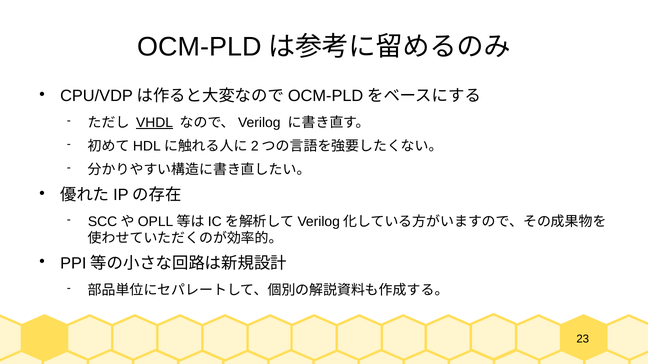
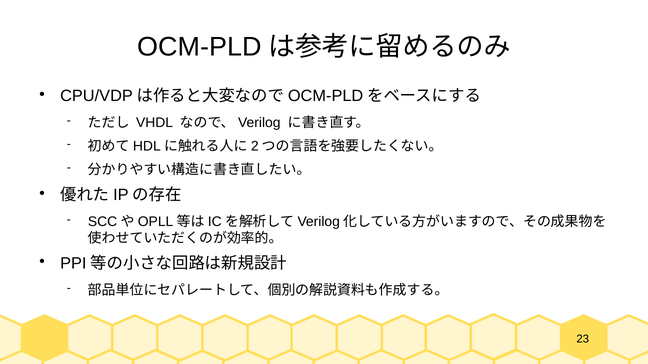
VHDL underline: present -> none
